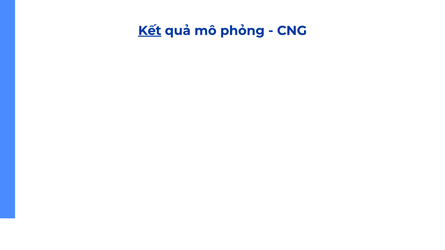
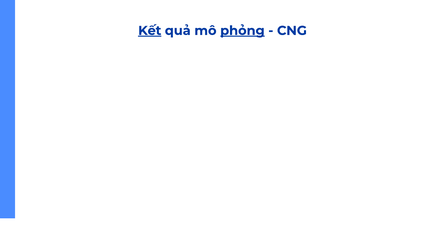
phỏng underline: none -> present
